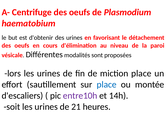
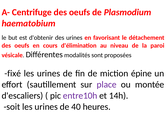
lors: lors -> fixé
miction place: place -> épine
place at (107, 84) colour: blue -> purple
21: 21 -> 40
